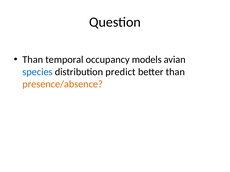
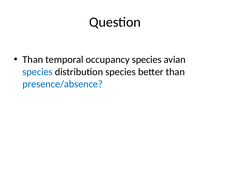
occupancy models: models -> species
distribution predict: predict -> species
presence/absence colour: orange -> blue
